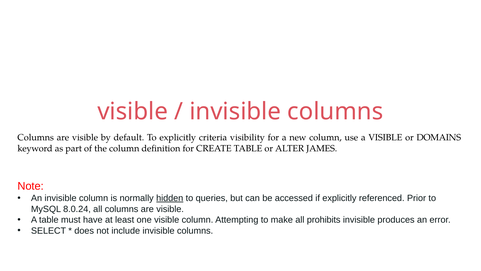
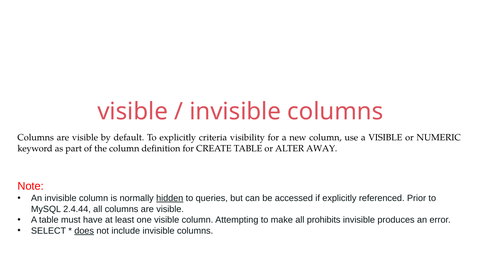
DOMAINS: DOMAINS -> NUMERIC
JAMES: JAMES -> AWAY
8.0.24: 8.0.24 -> 2.4.44
does underline: none -> present
